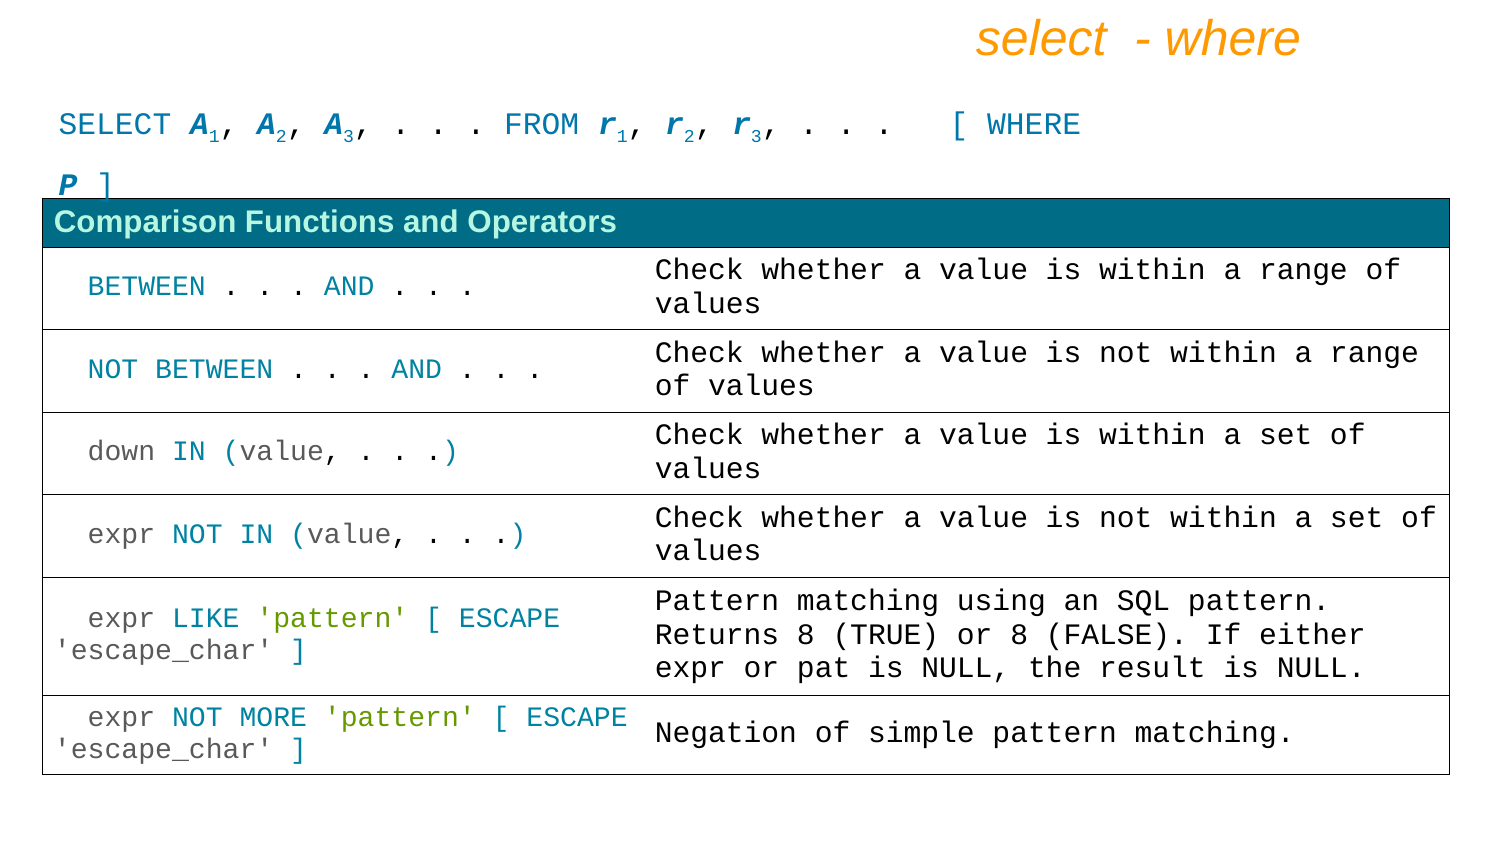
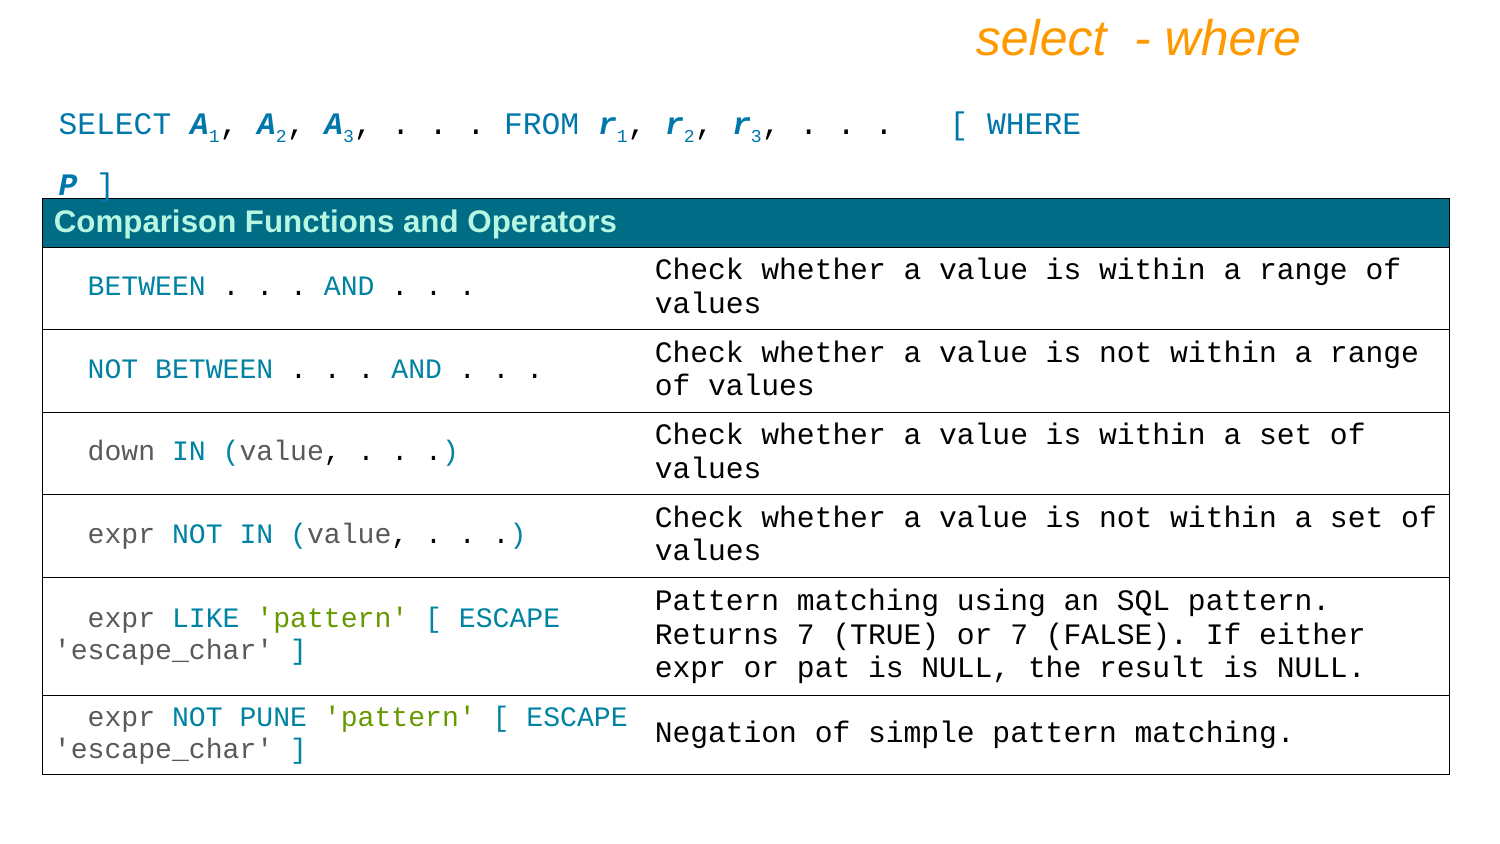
Returns 8: 8 -> 7
or 8: 8 -> 7
MORE: MORE -> PUNE
